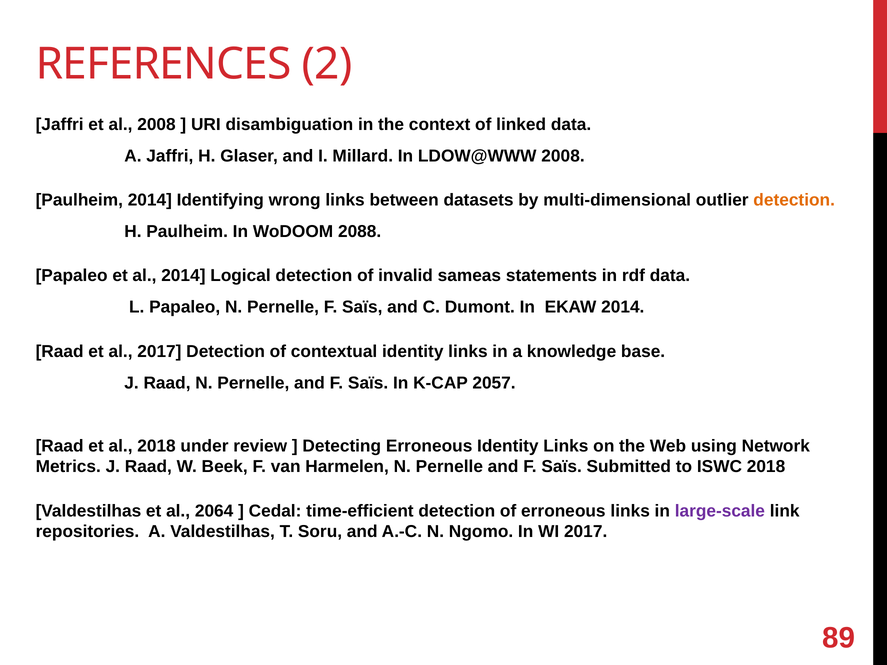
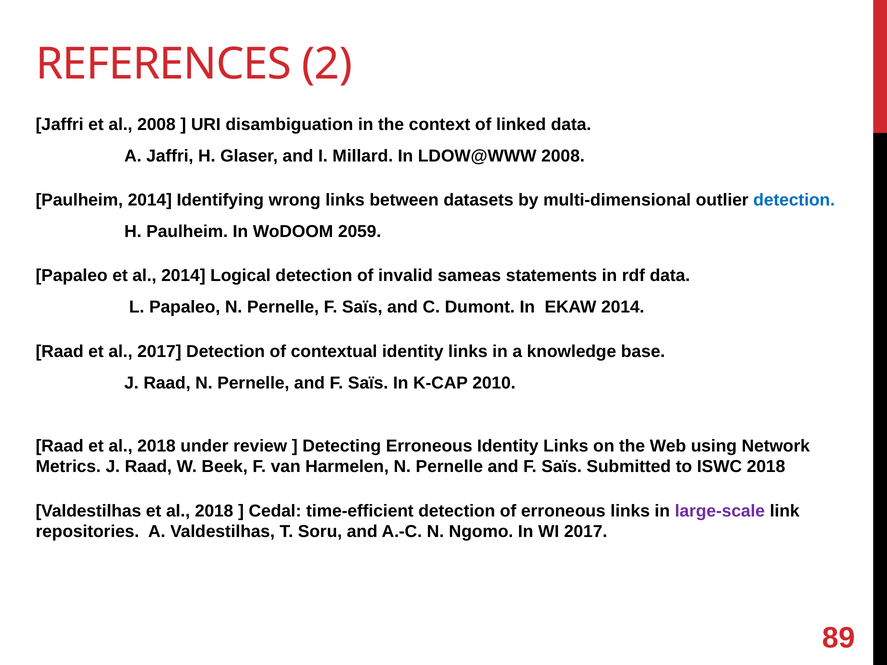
detection at (794, 200) colour: orange -> blue
2088: 2088 -> 2059
2057: 2057 -> 2010
Valdestilhas et al 2064: 2064 -> 2018
